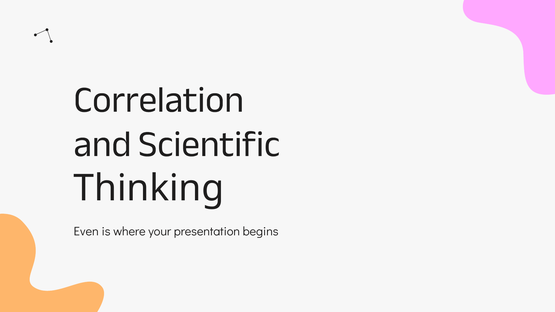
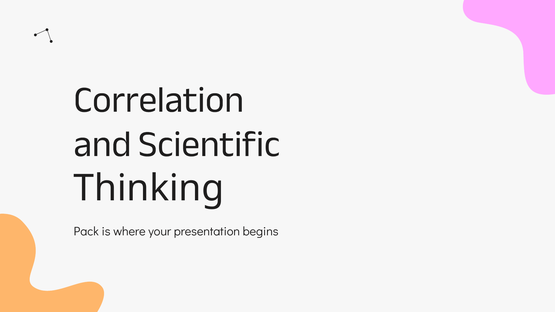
Even: Even -> Pack
